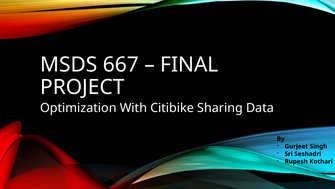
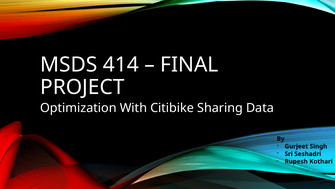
667: 667 -> 414
